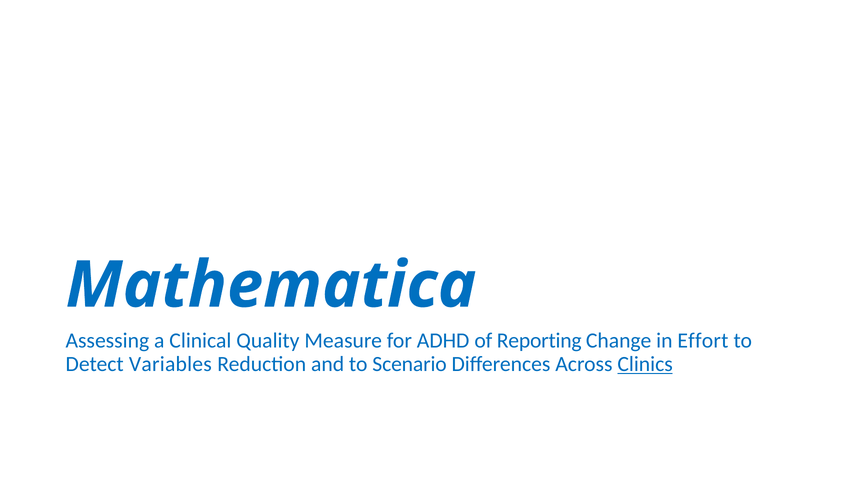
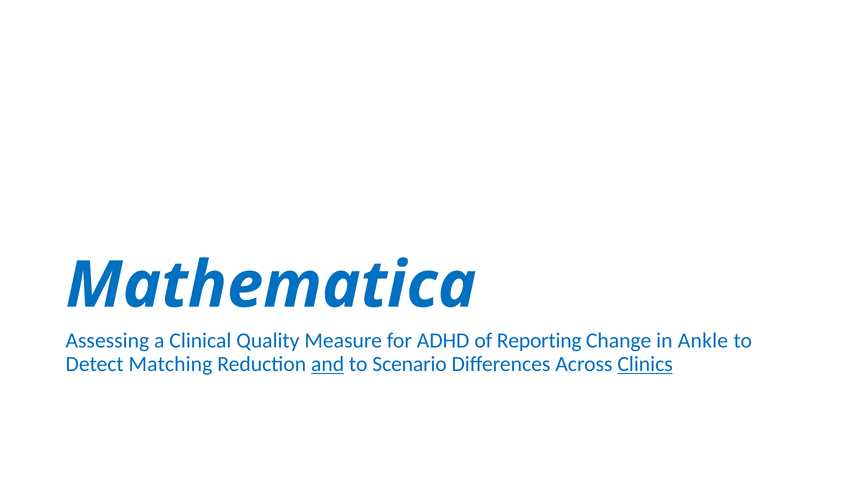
Effort: Effort -> Ankle
Variables: Variables -> Matching
and underline: none -> present
